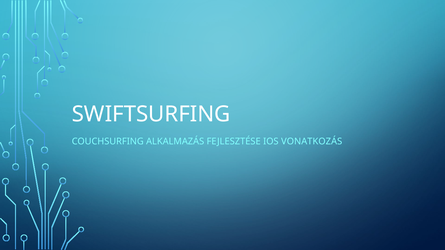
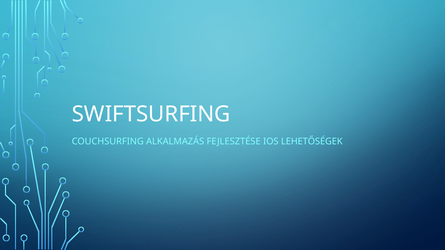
VONATKOZÁS: VONATKOZÁS -> LEHETŐSÉGEK
